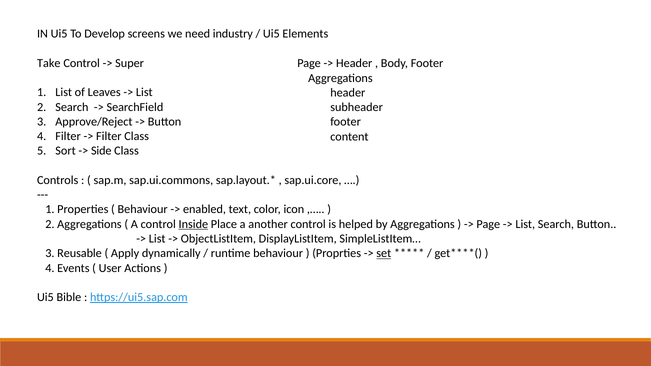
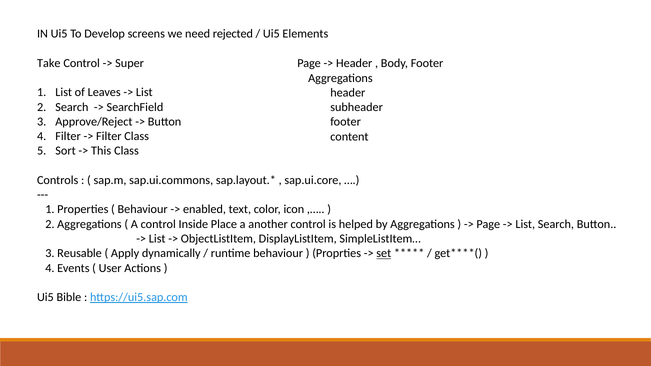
industry: industry -> rejected
Side: Side -> This
Inside underline: present -> none
